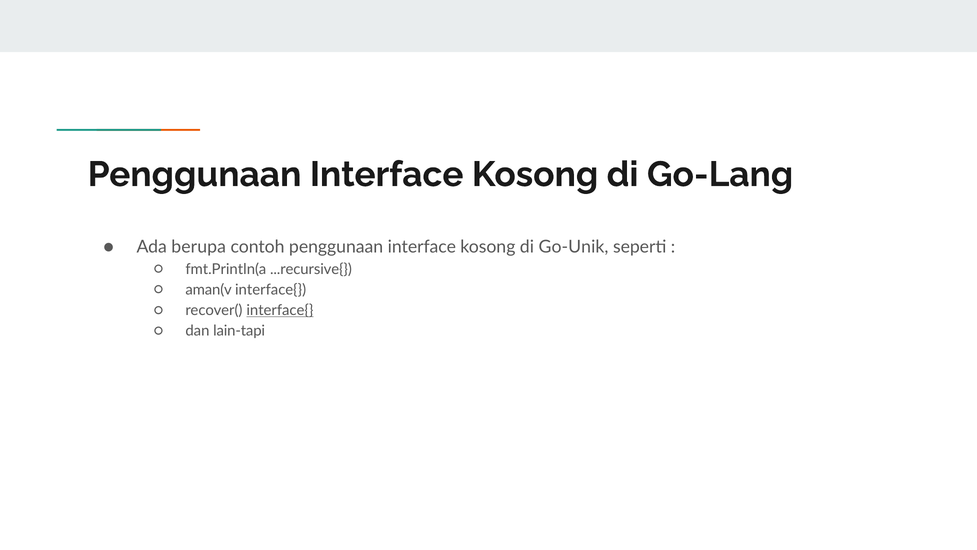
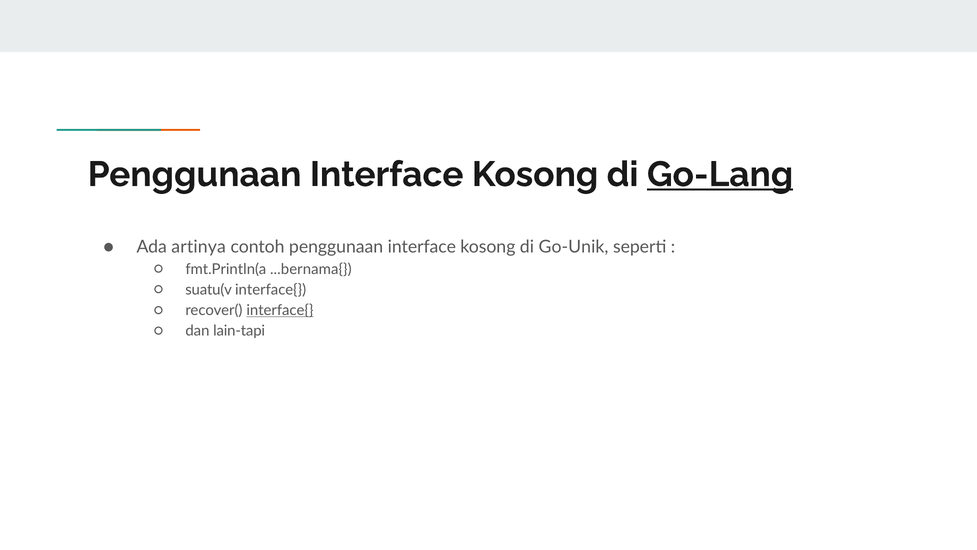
Go-Lang underline: none -> present
berupa: berupa -> artinya
...recursive{: ...recursive{ -> ...bernama{
aman(v: aman(v -> suatu(v
